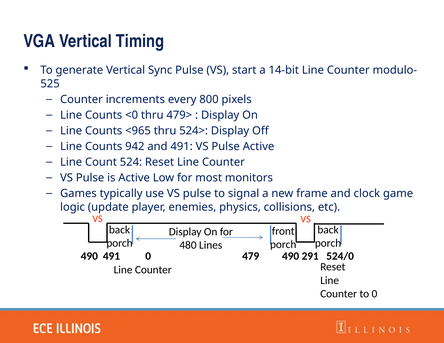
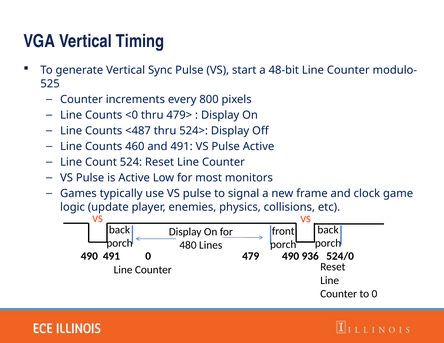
14-bit: 14-bit -> 48-bit
<965: <965 -> <487
942: 942 -> 460
291: 291 -> 936
